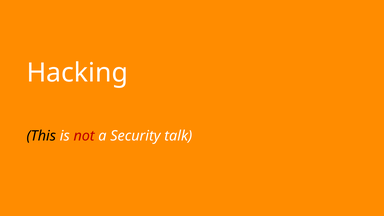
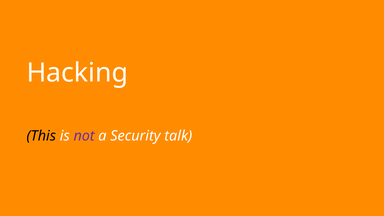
not colour: red -> purple
